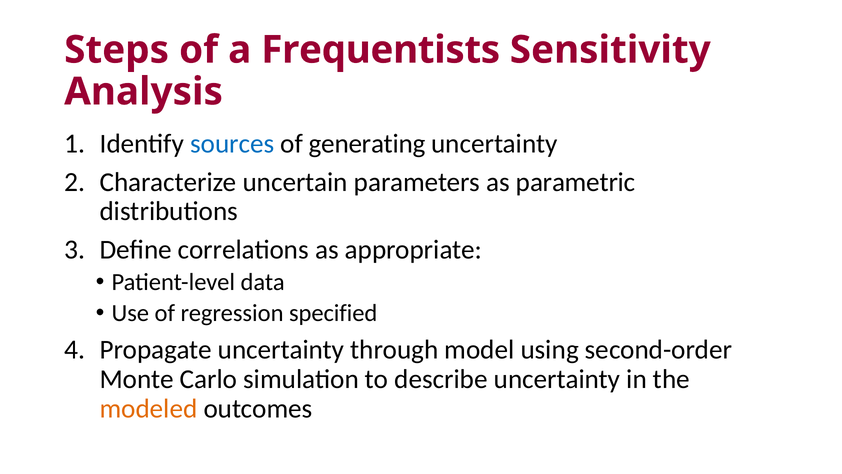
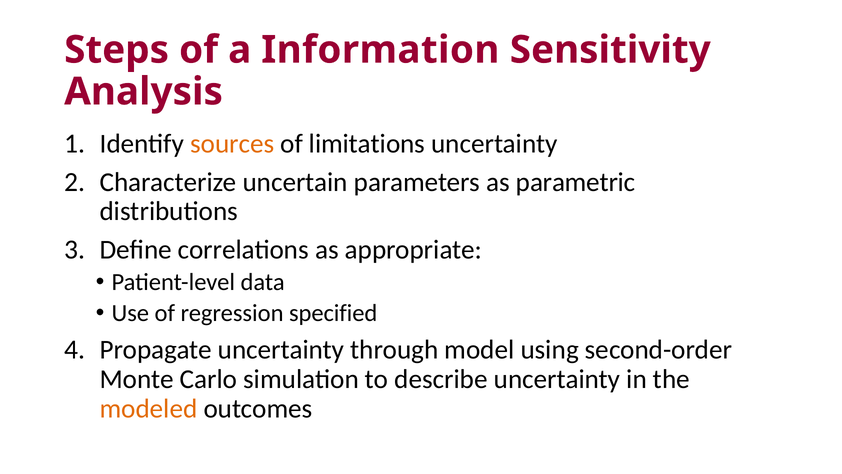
Frequentists: Frequentists -> Information
sources colour: blue -> orange
generating: generating -> limitations
